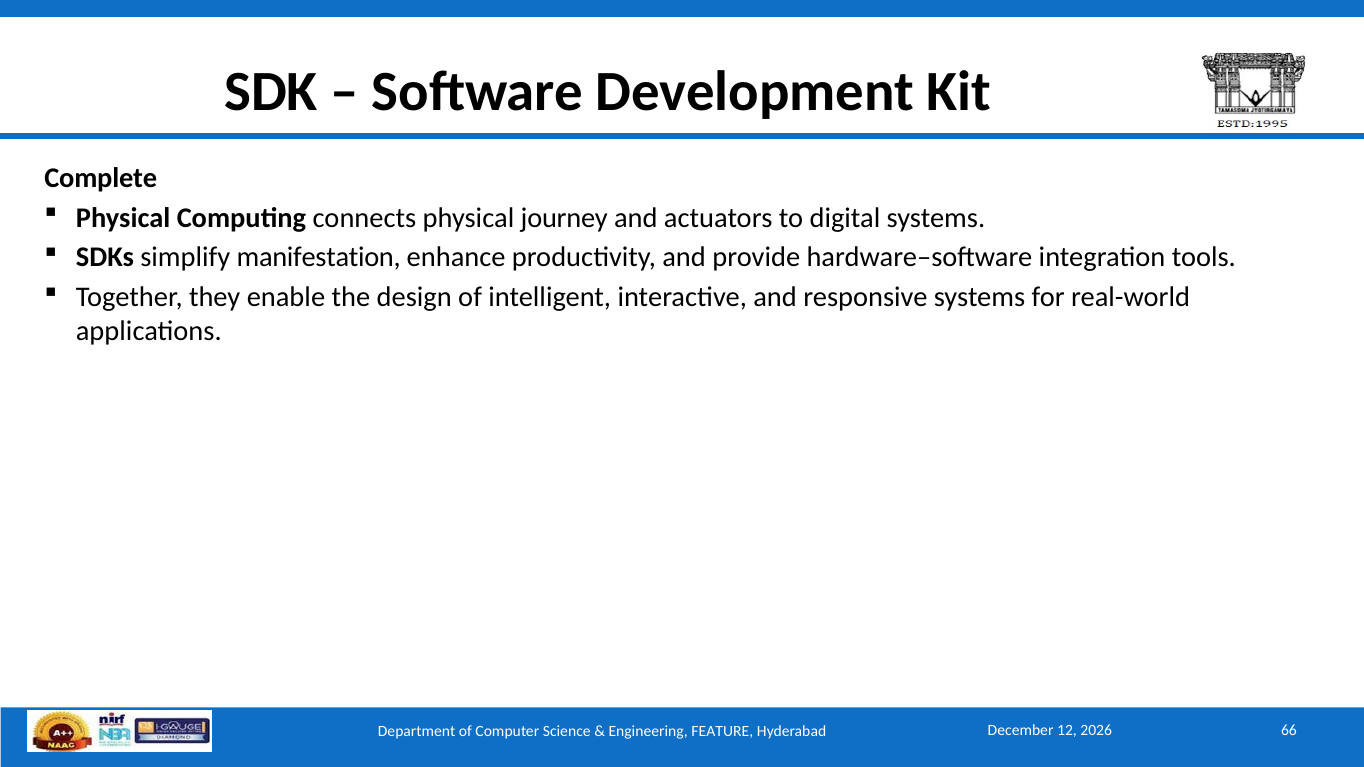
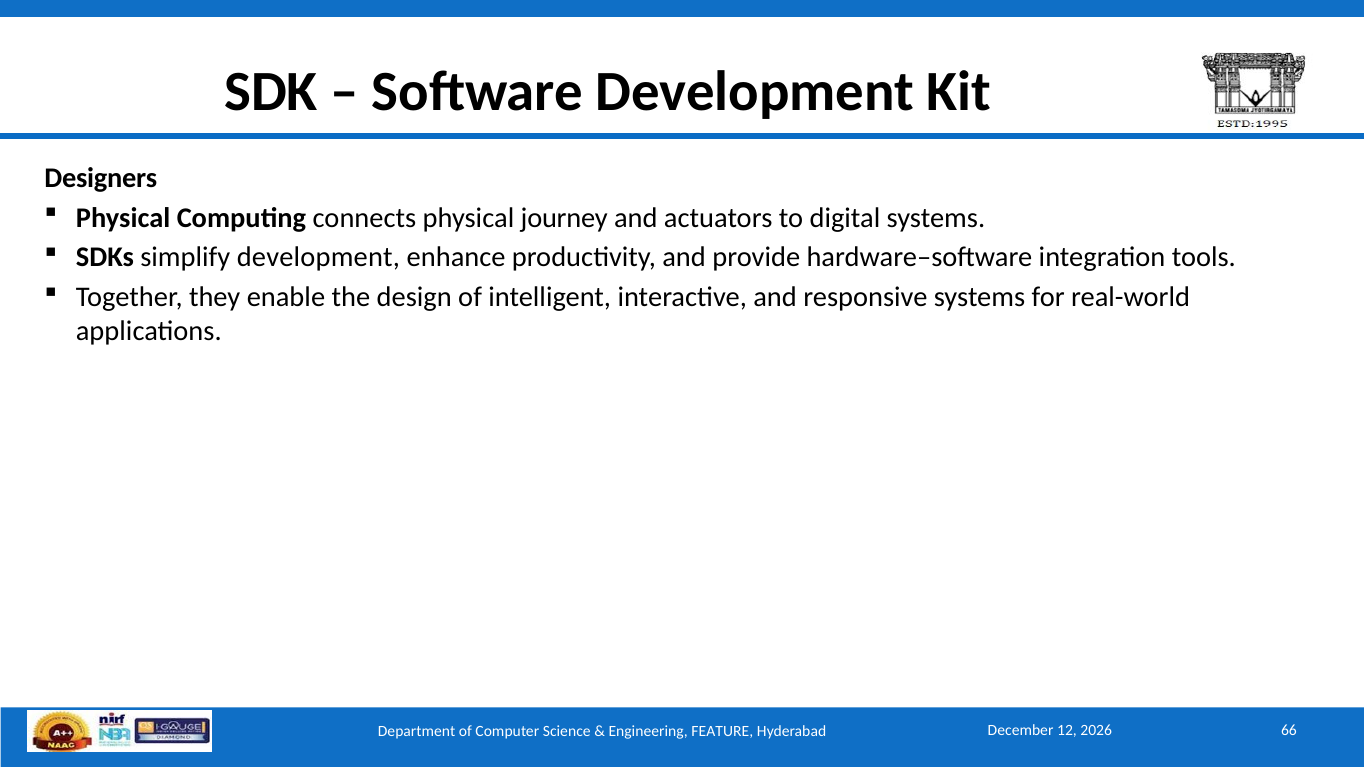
Complete: Complete -> Designers
simplify manifestation: manifestation -> development
